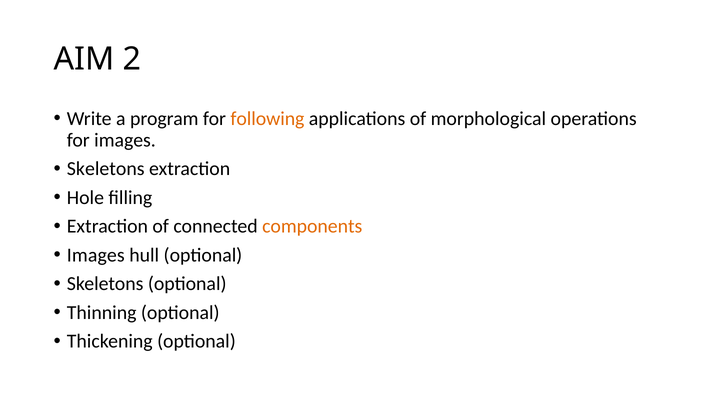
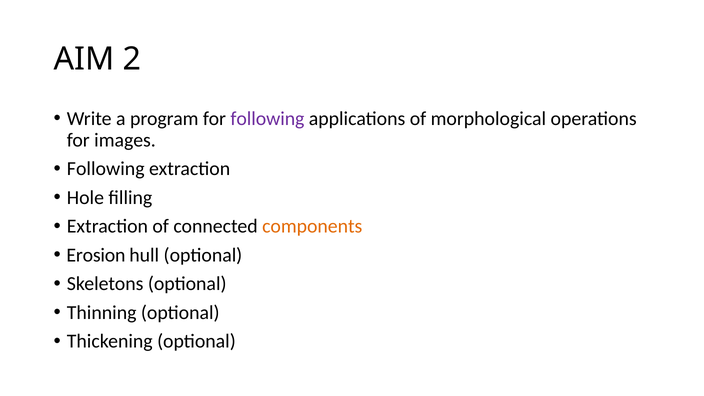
following at (267, 119) colour: orange -> purple
Skeletons at (106, 169): Skeletons -> Following
Images at (96, 255): Images -> Erosion
